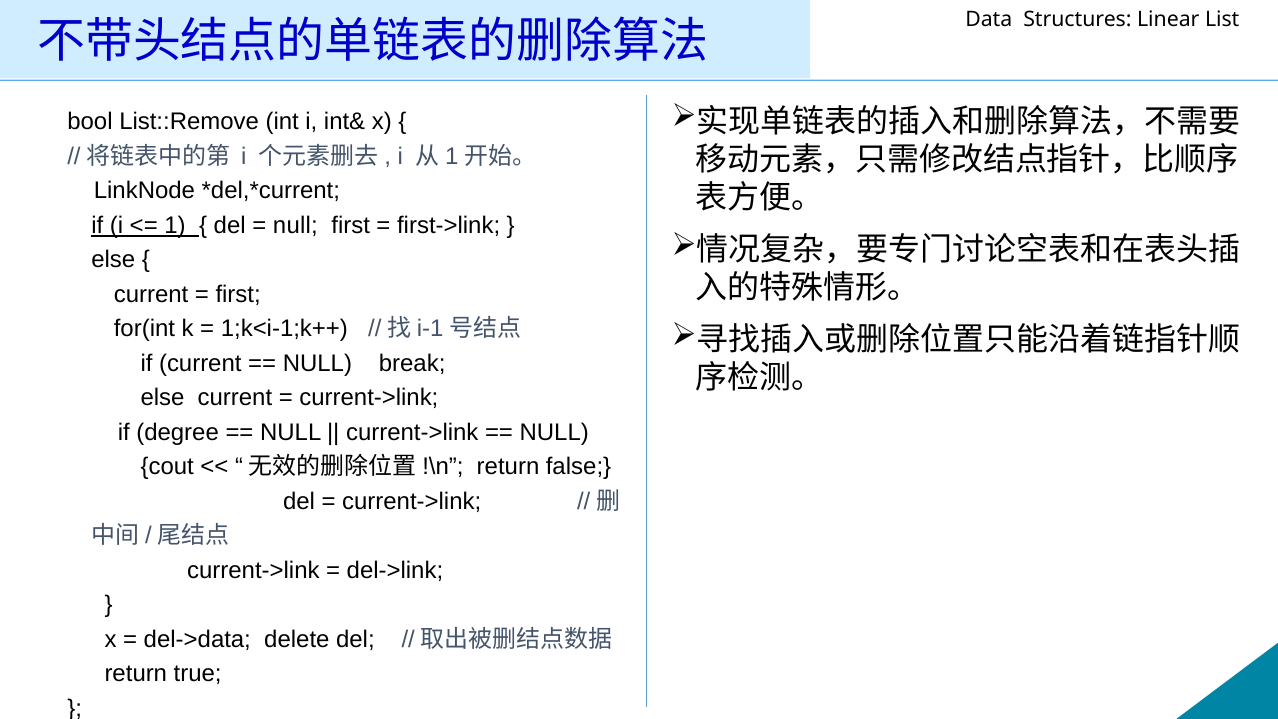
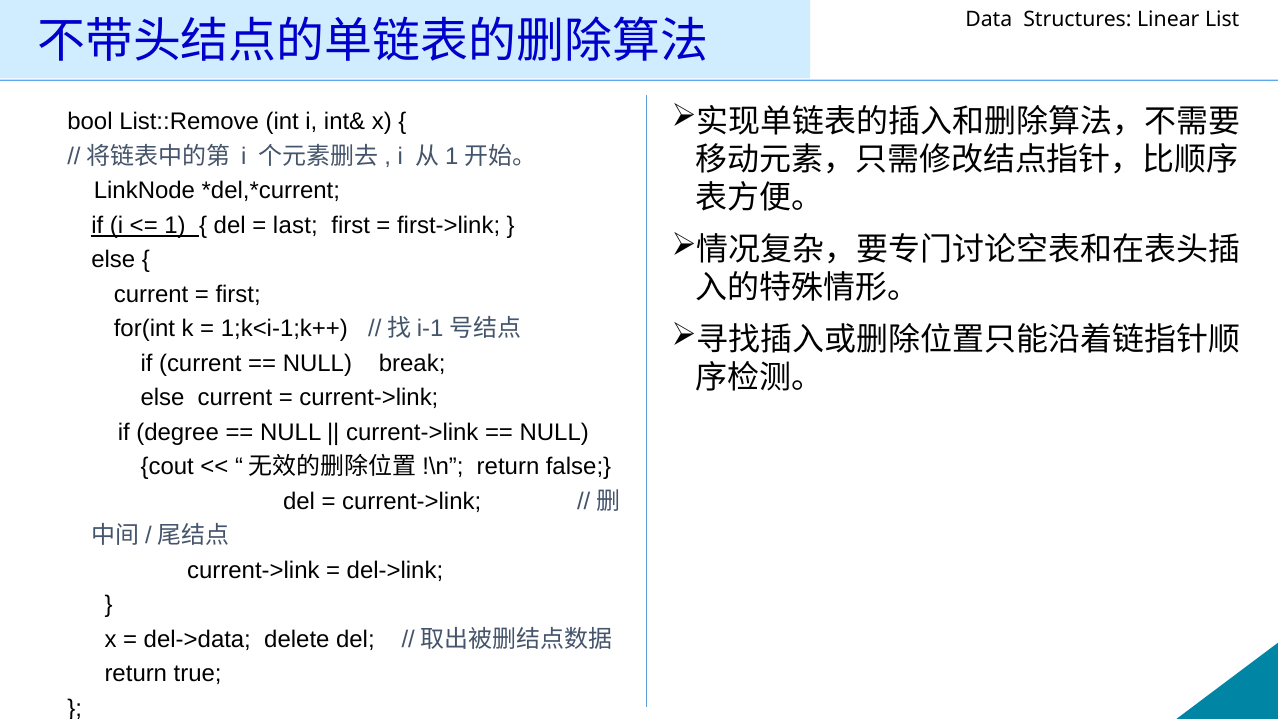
null at (295, 225): null -> last
